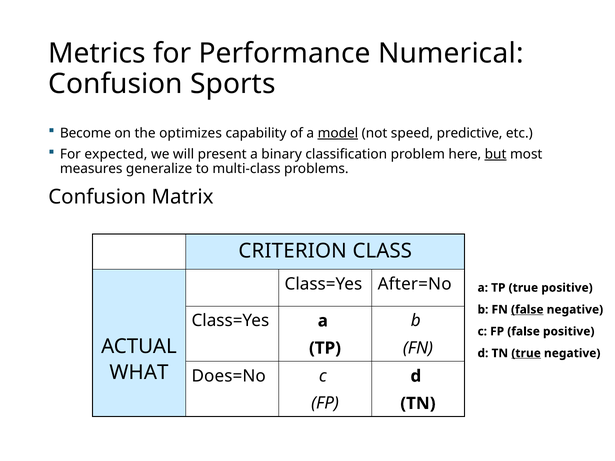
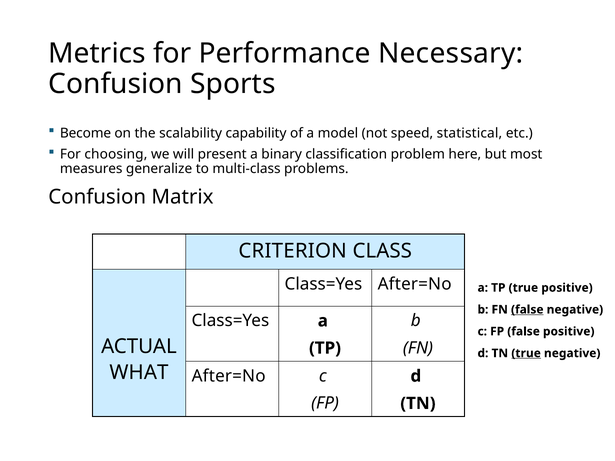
Numerical: Numerical -> Necessary
optimizes: optimizes -> scalability
model underline: present -> none
predictive: predictive -> statistical
expected: expected -> choosing
but underline: present -> none
Does=No at (229, 376): Does=No -> After=No
